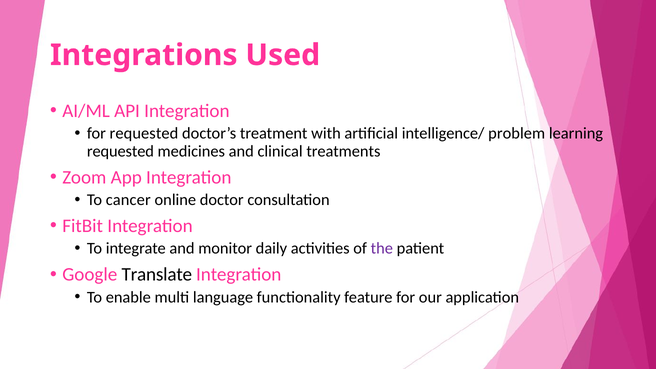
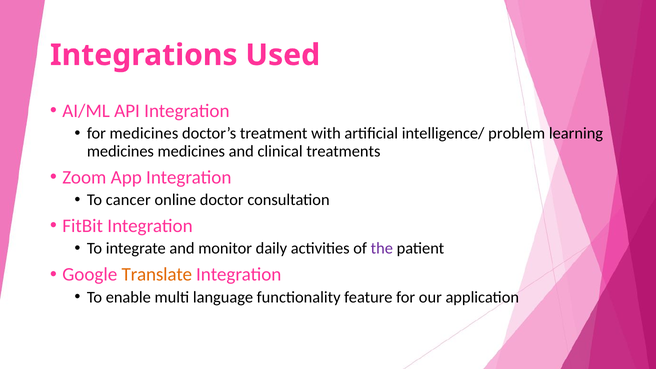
for requested: requested -> medicines
requested at (120, 151): requested -> medicines
Translate colour: black -> orange
